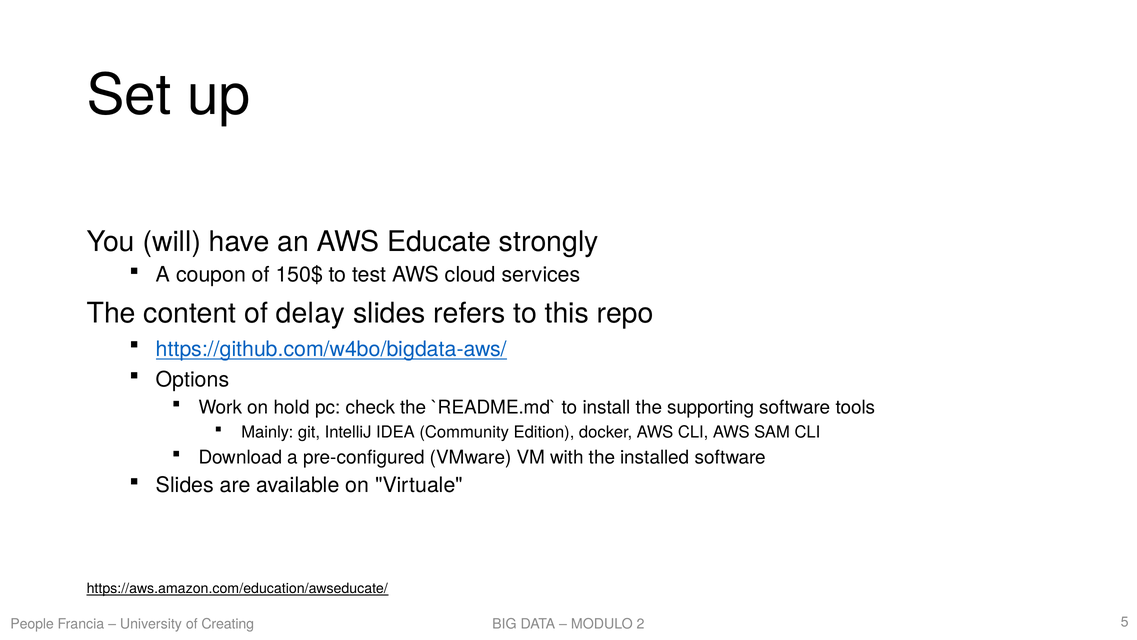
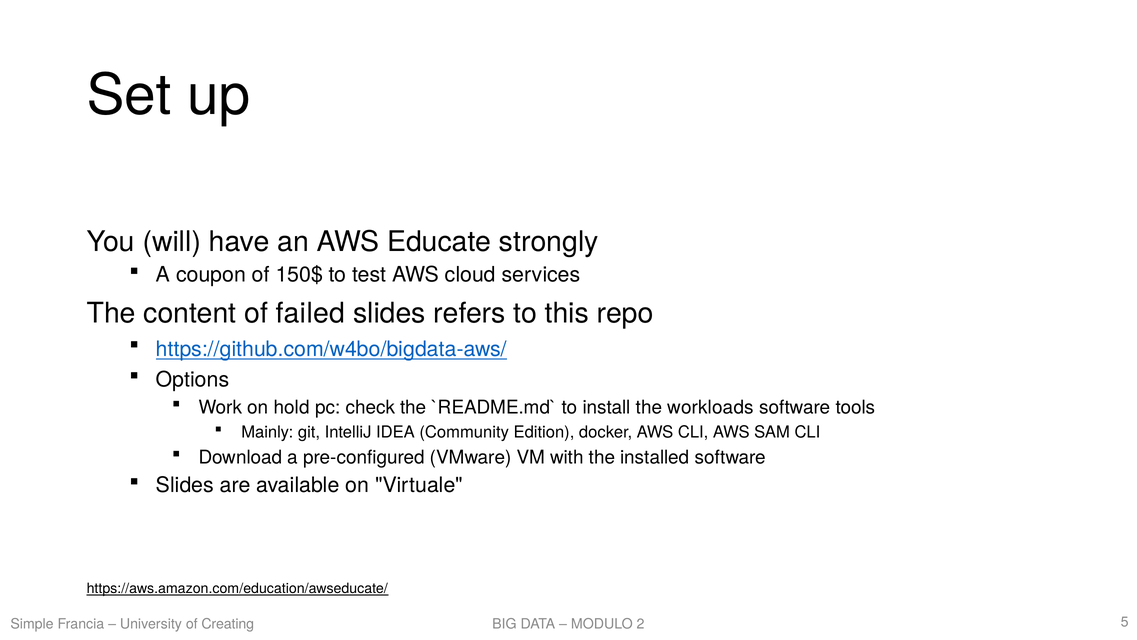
delay: delay -> failed
supporting: supporting -> workloads
People: People -> Simple
